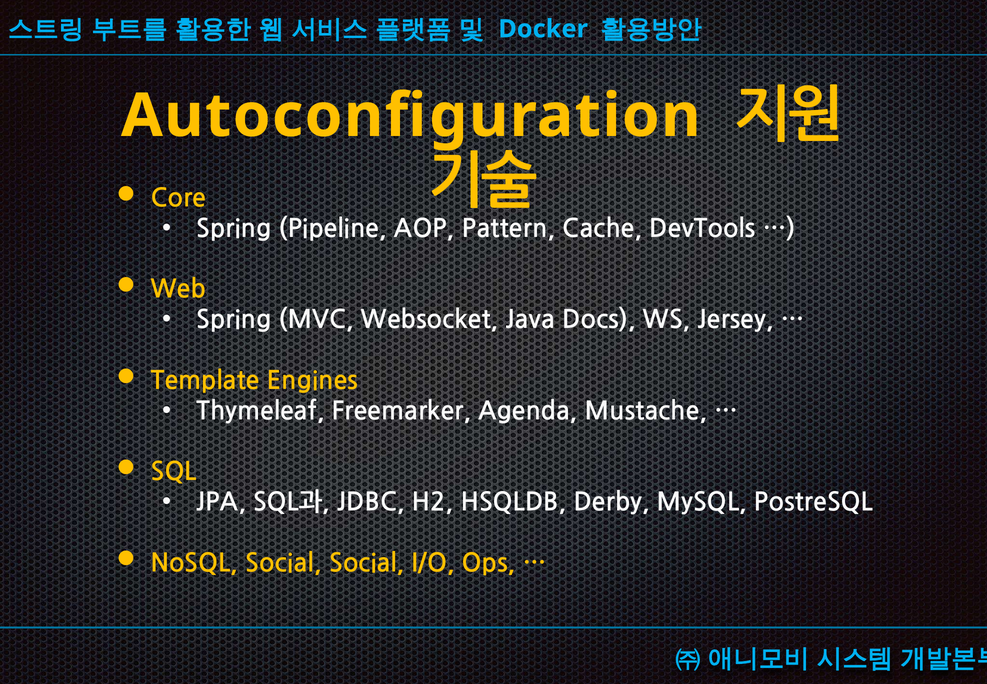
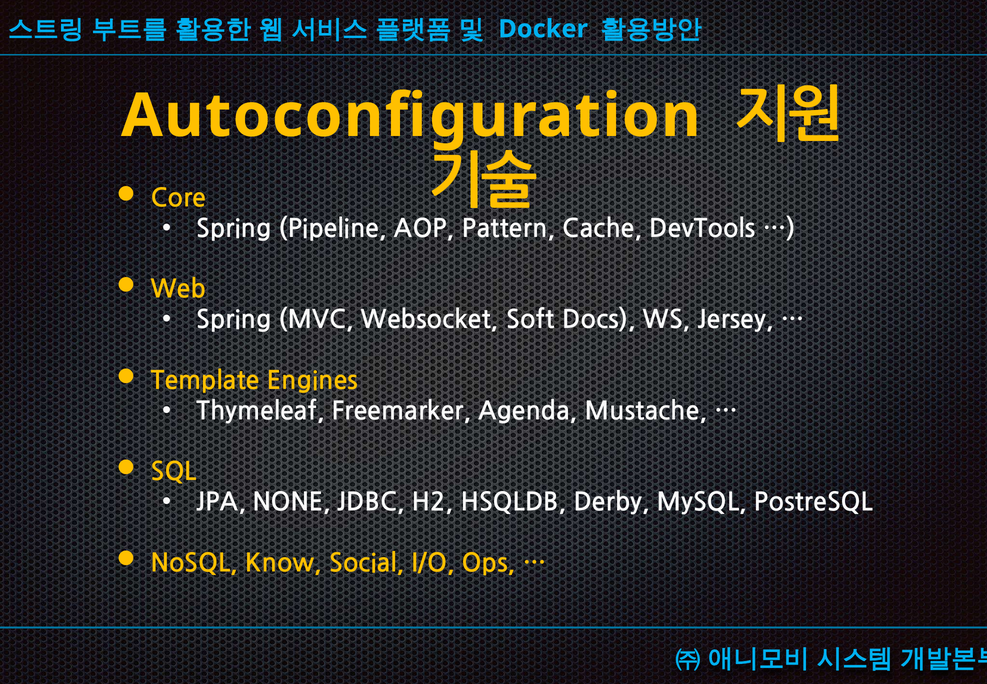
Java: Java -> Soft
SQL과: SQL과 -> NONE
NoSQL Social: Social -> Know
